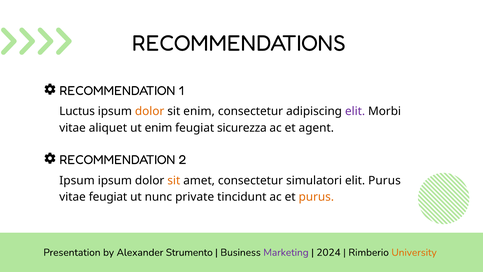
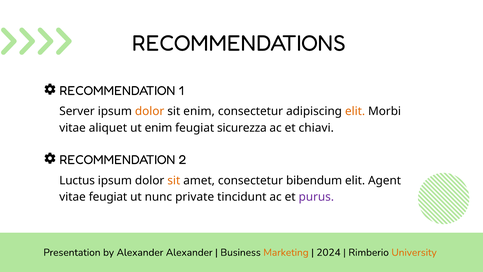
Luctus: Luctus -> Server
elit at (355, 111) colour: purple -> orange
agent: agent -> chiavi
Ipsum at (77, 180): Ipsum -> Luctus
simulatori: simulatori -> bibendum
elit Purus: Purus -> Agent
purus at (316, 197) colour: orange -> purple
Alexander Strumento: Strumento -> Alexander
Marketing colour: purple -> orange
